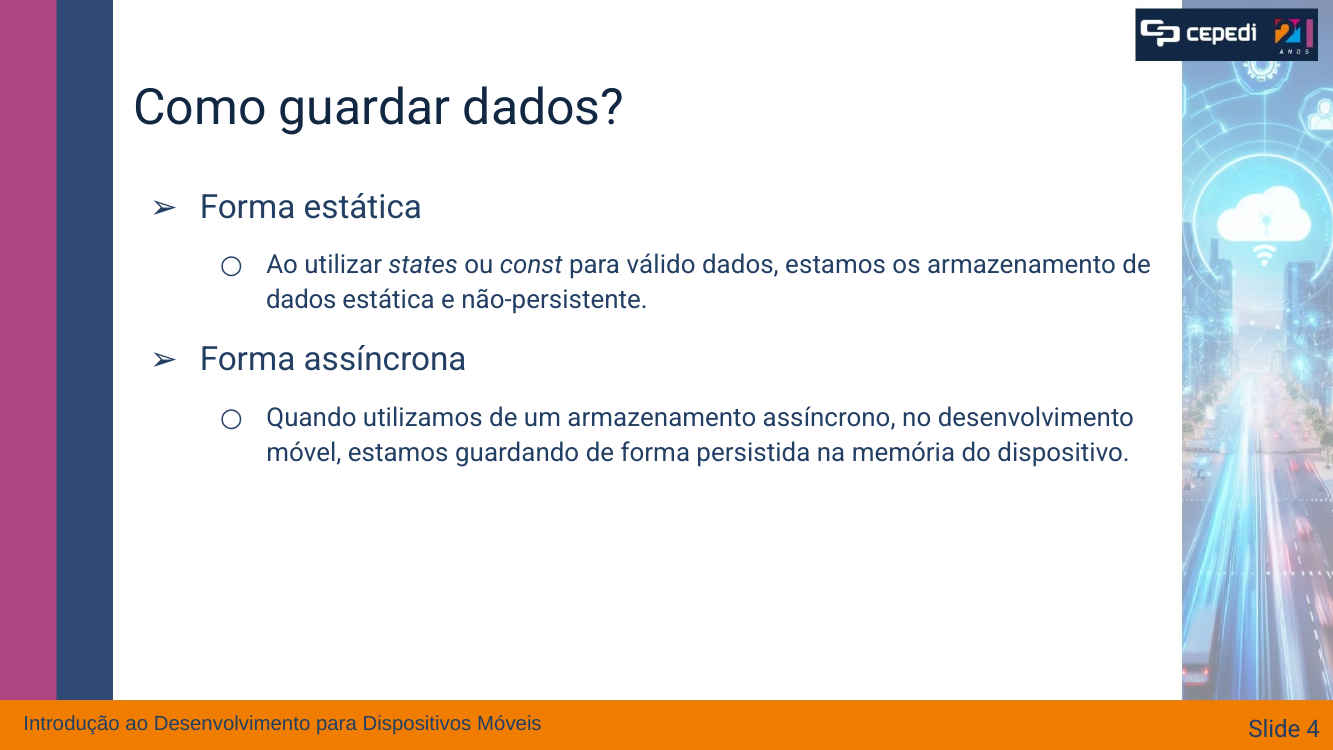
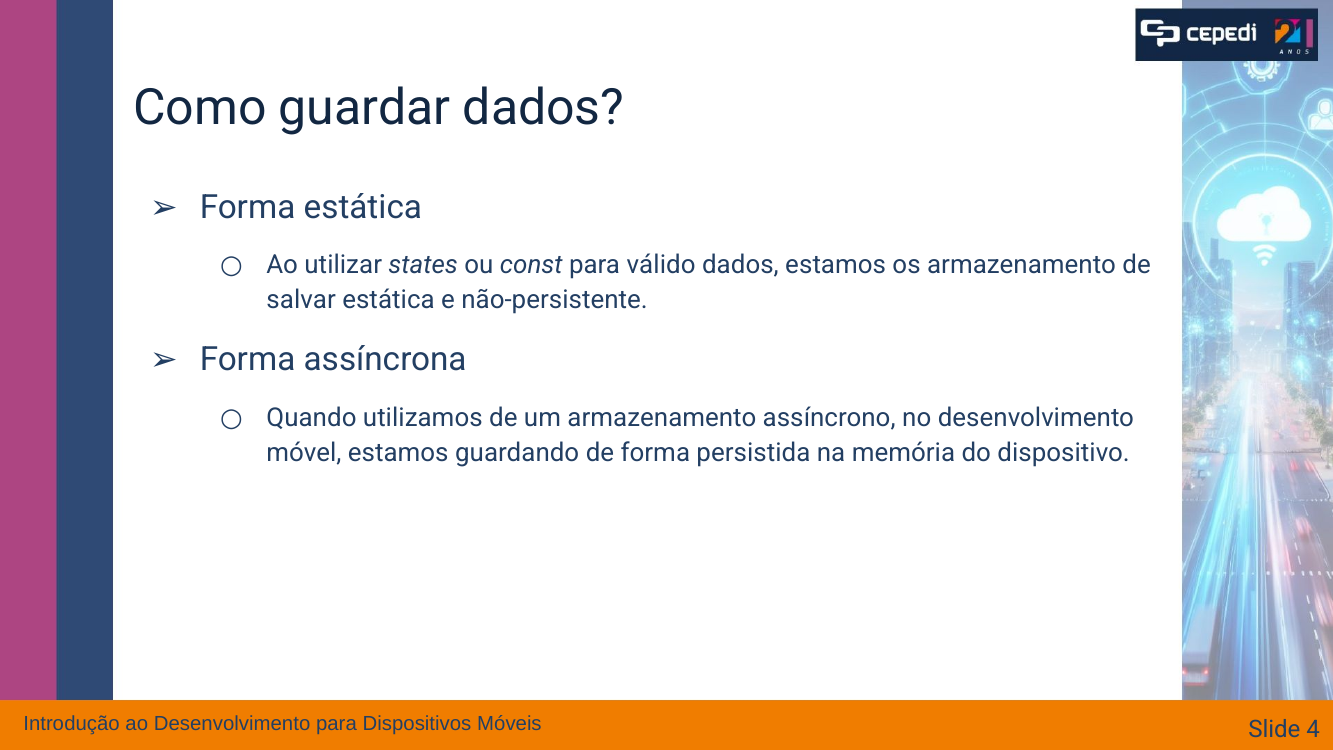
dados at (301, 300): dados -> salvar
